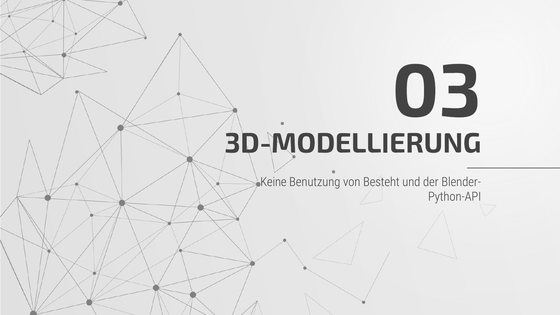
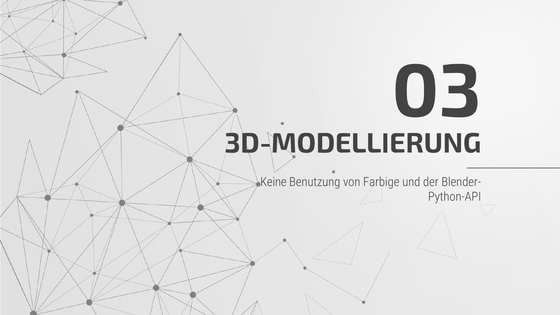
Besteht: Besteht -> Farbige
